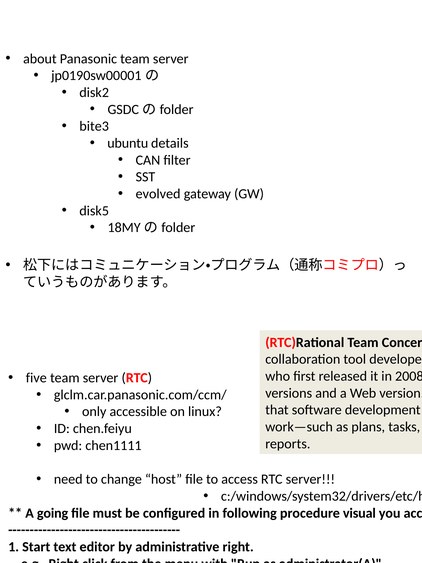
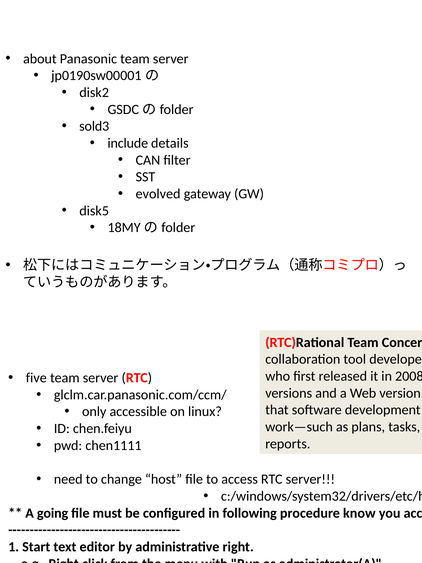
bite3: bite3 -> sold3
ubuntu: ubuntu -> include
visual: visual -> know
